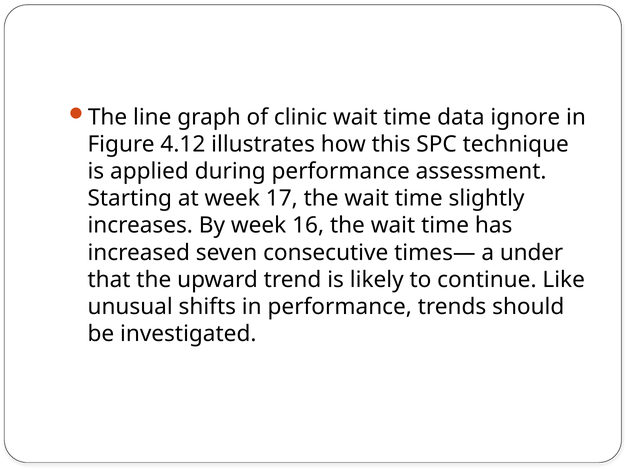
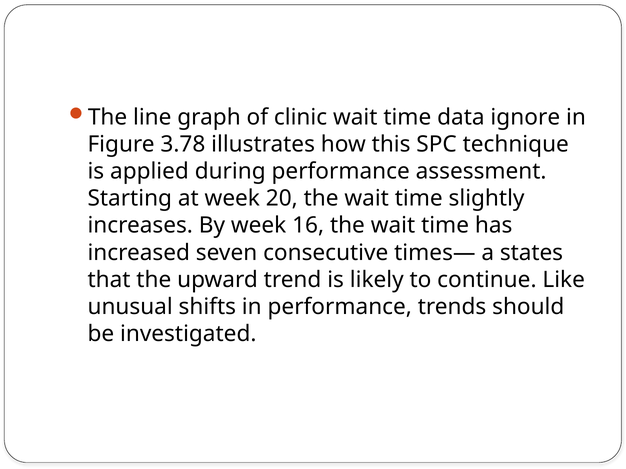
4.12: 4.12 -> 3.78
17: 17 -> 20
under: under -> states
